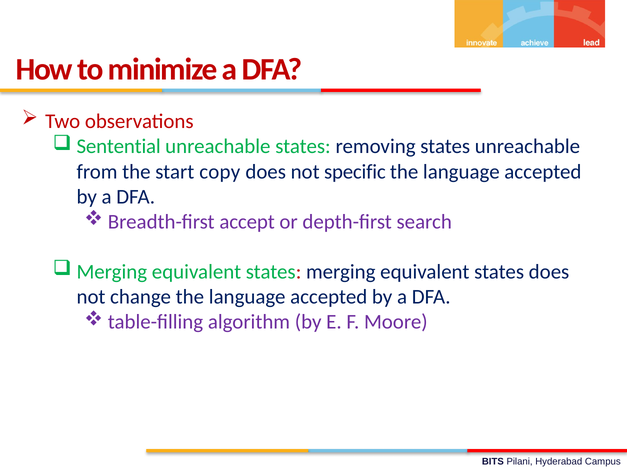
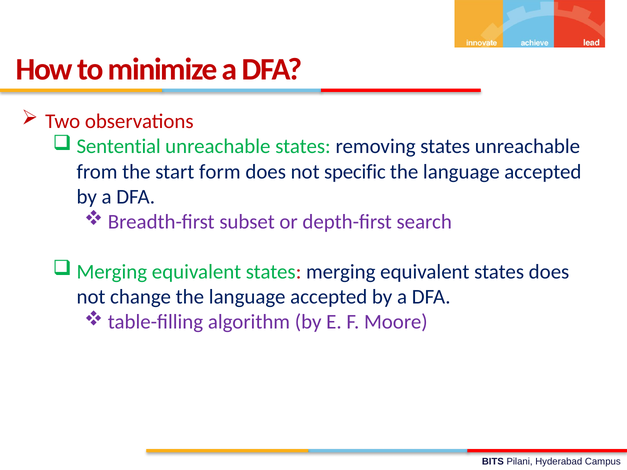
copy: copy -> form
accept: accept -> subset
